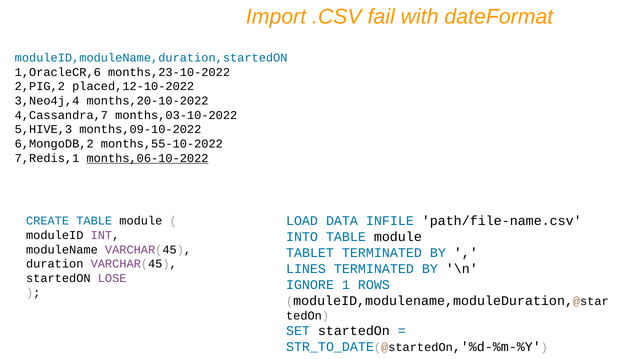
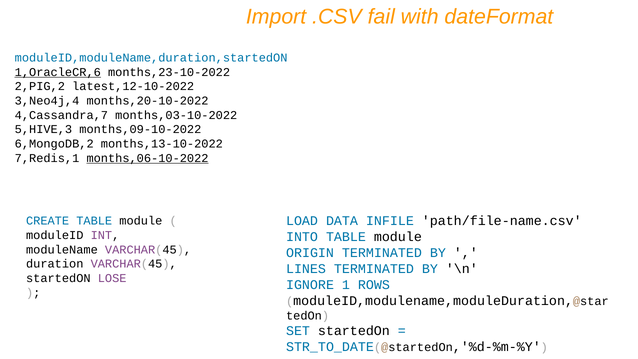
1,OracleCR,6 underline: none -> present
placed,12-10-2022: placed,12-10-2022 -> latest,12-10-2022
months,55-10-2022: months,55-10-2022 -> months,13-10-2022
TABLET: TABLET -> ORIGIN
